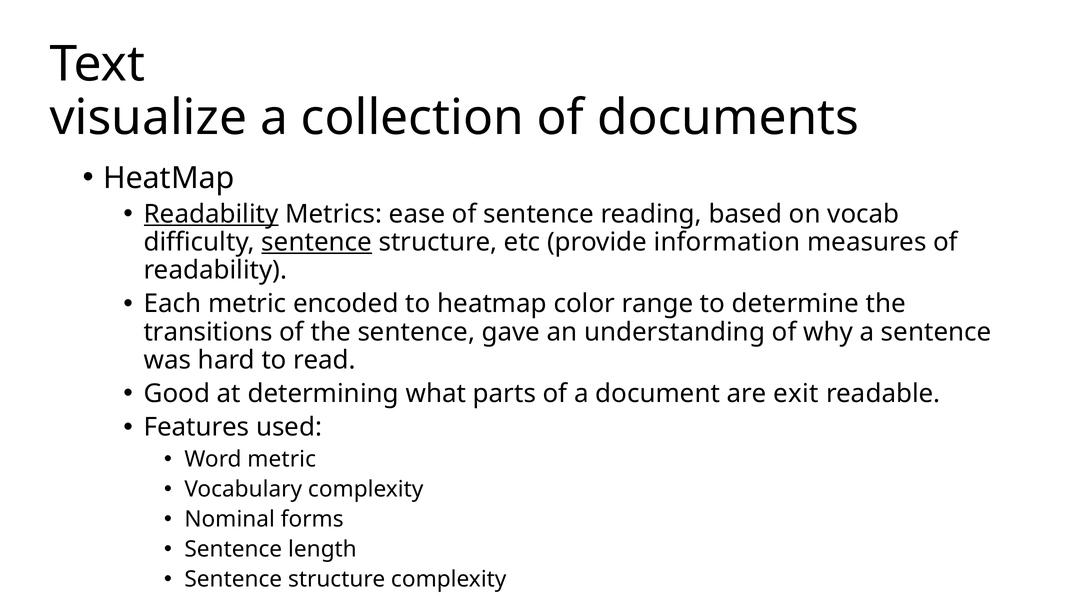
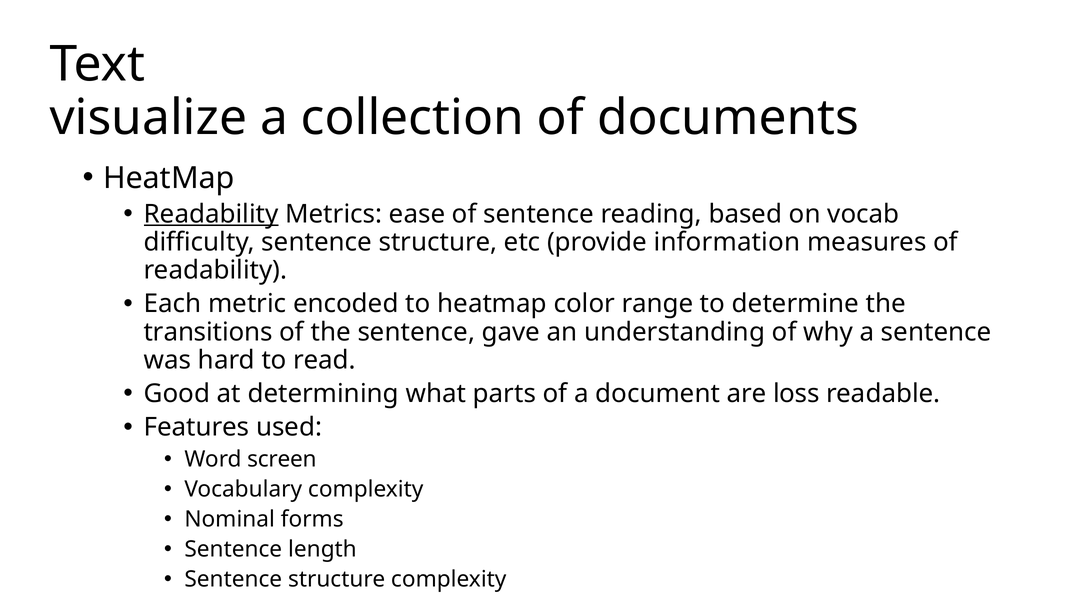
sentence at (317, 242) underline: present -> none
exit: exit -> loss
Word metric: metric -> screen
